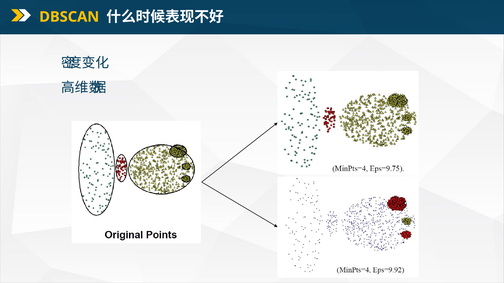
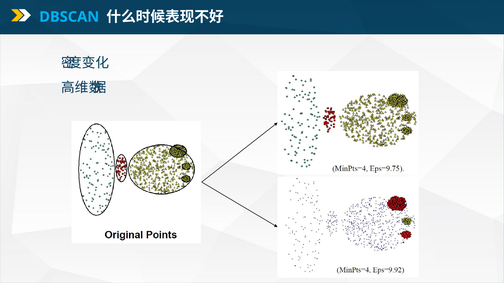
DBSCAN colour: yellow -> light blue
